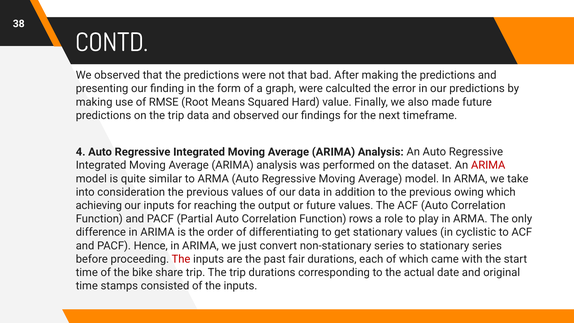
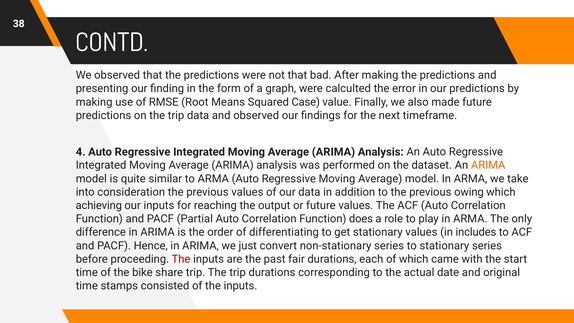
Hard: Hard -> Case
ARIMA at (488, 165) colour: red -> orange
rows: rows -> does
cyclistic: cyclistic -> includes
